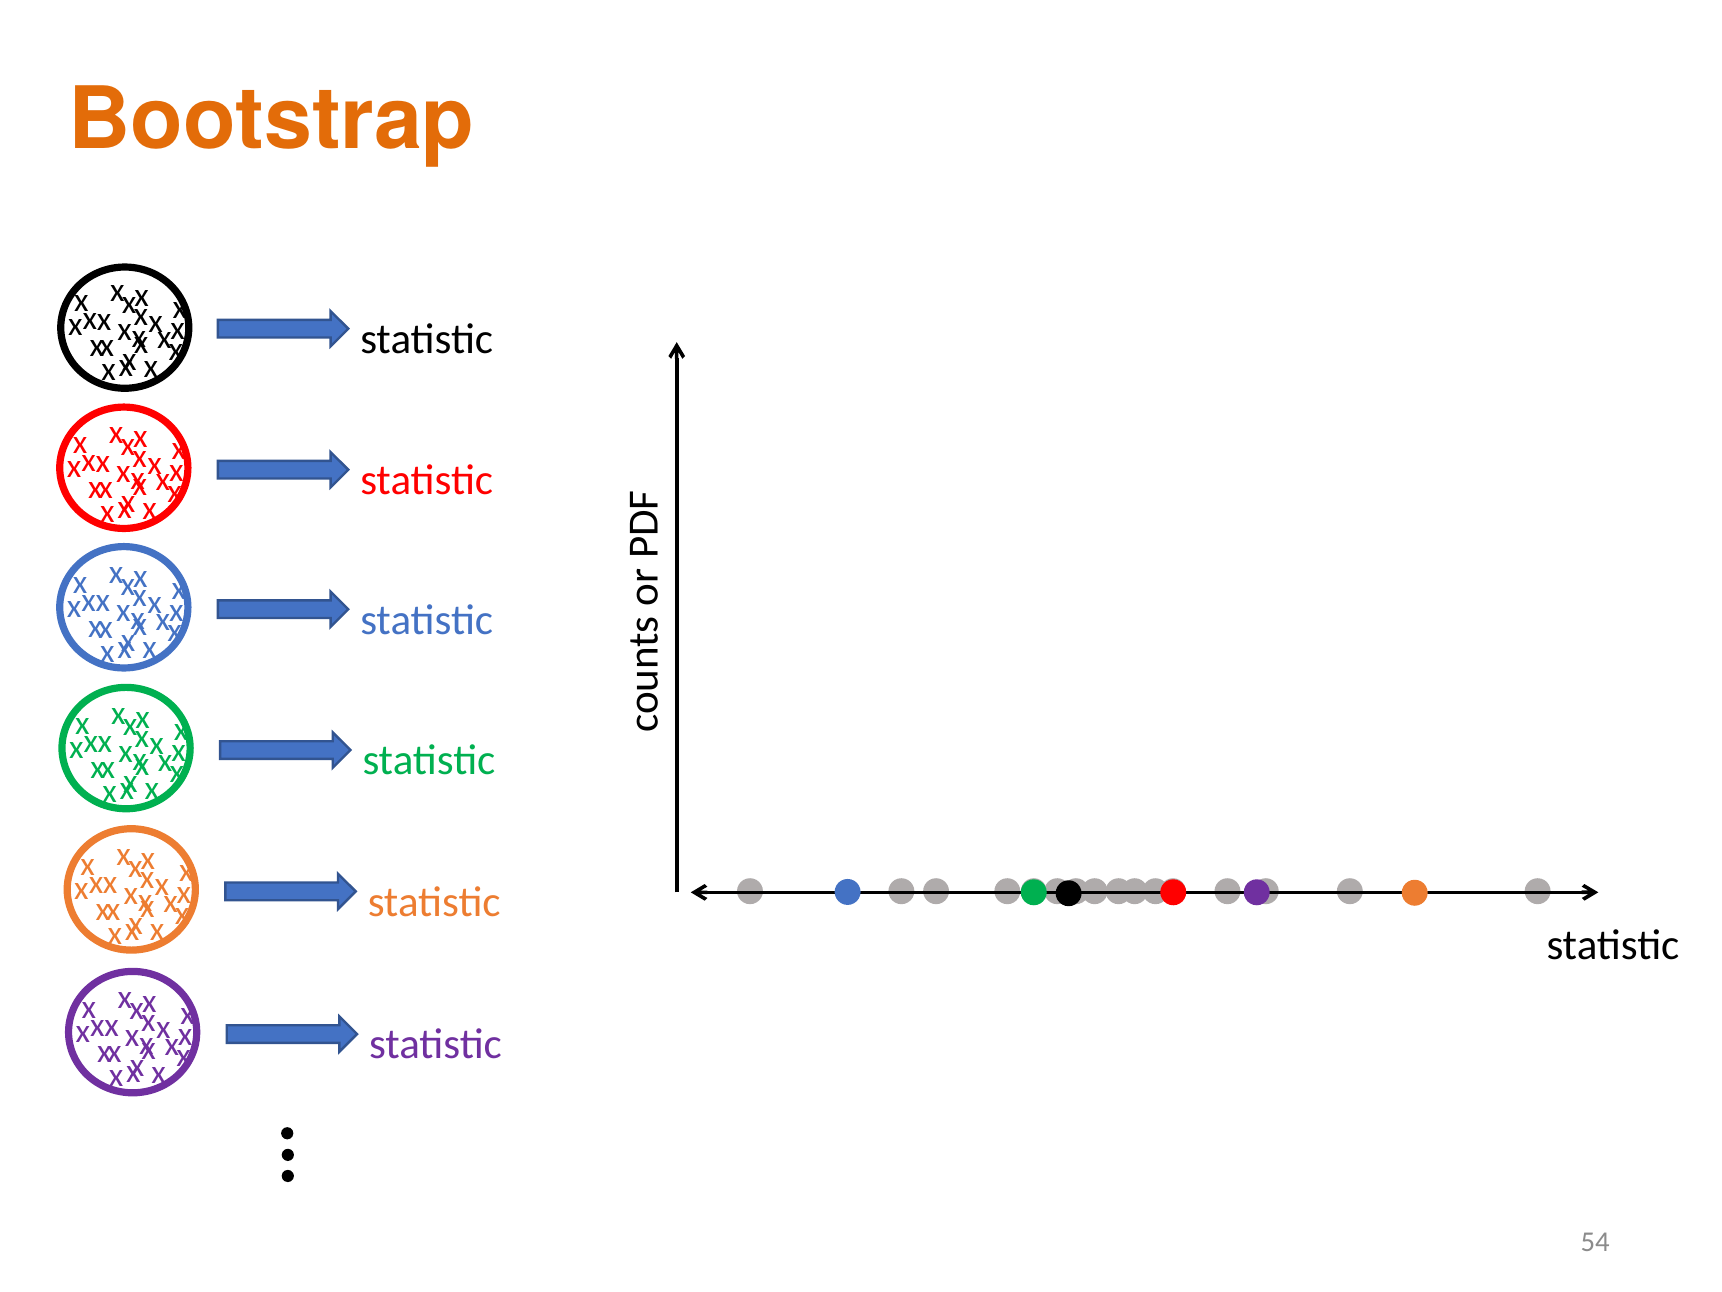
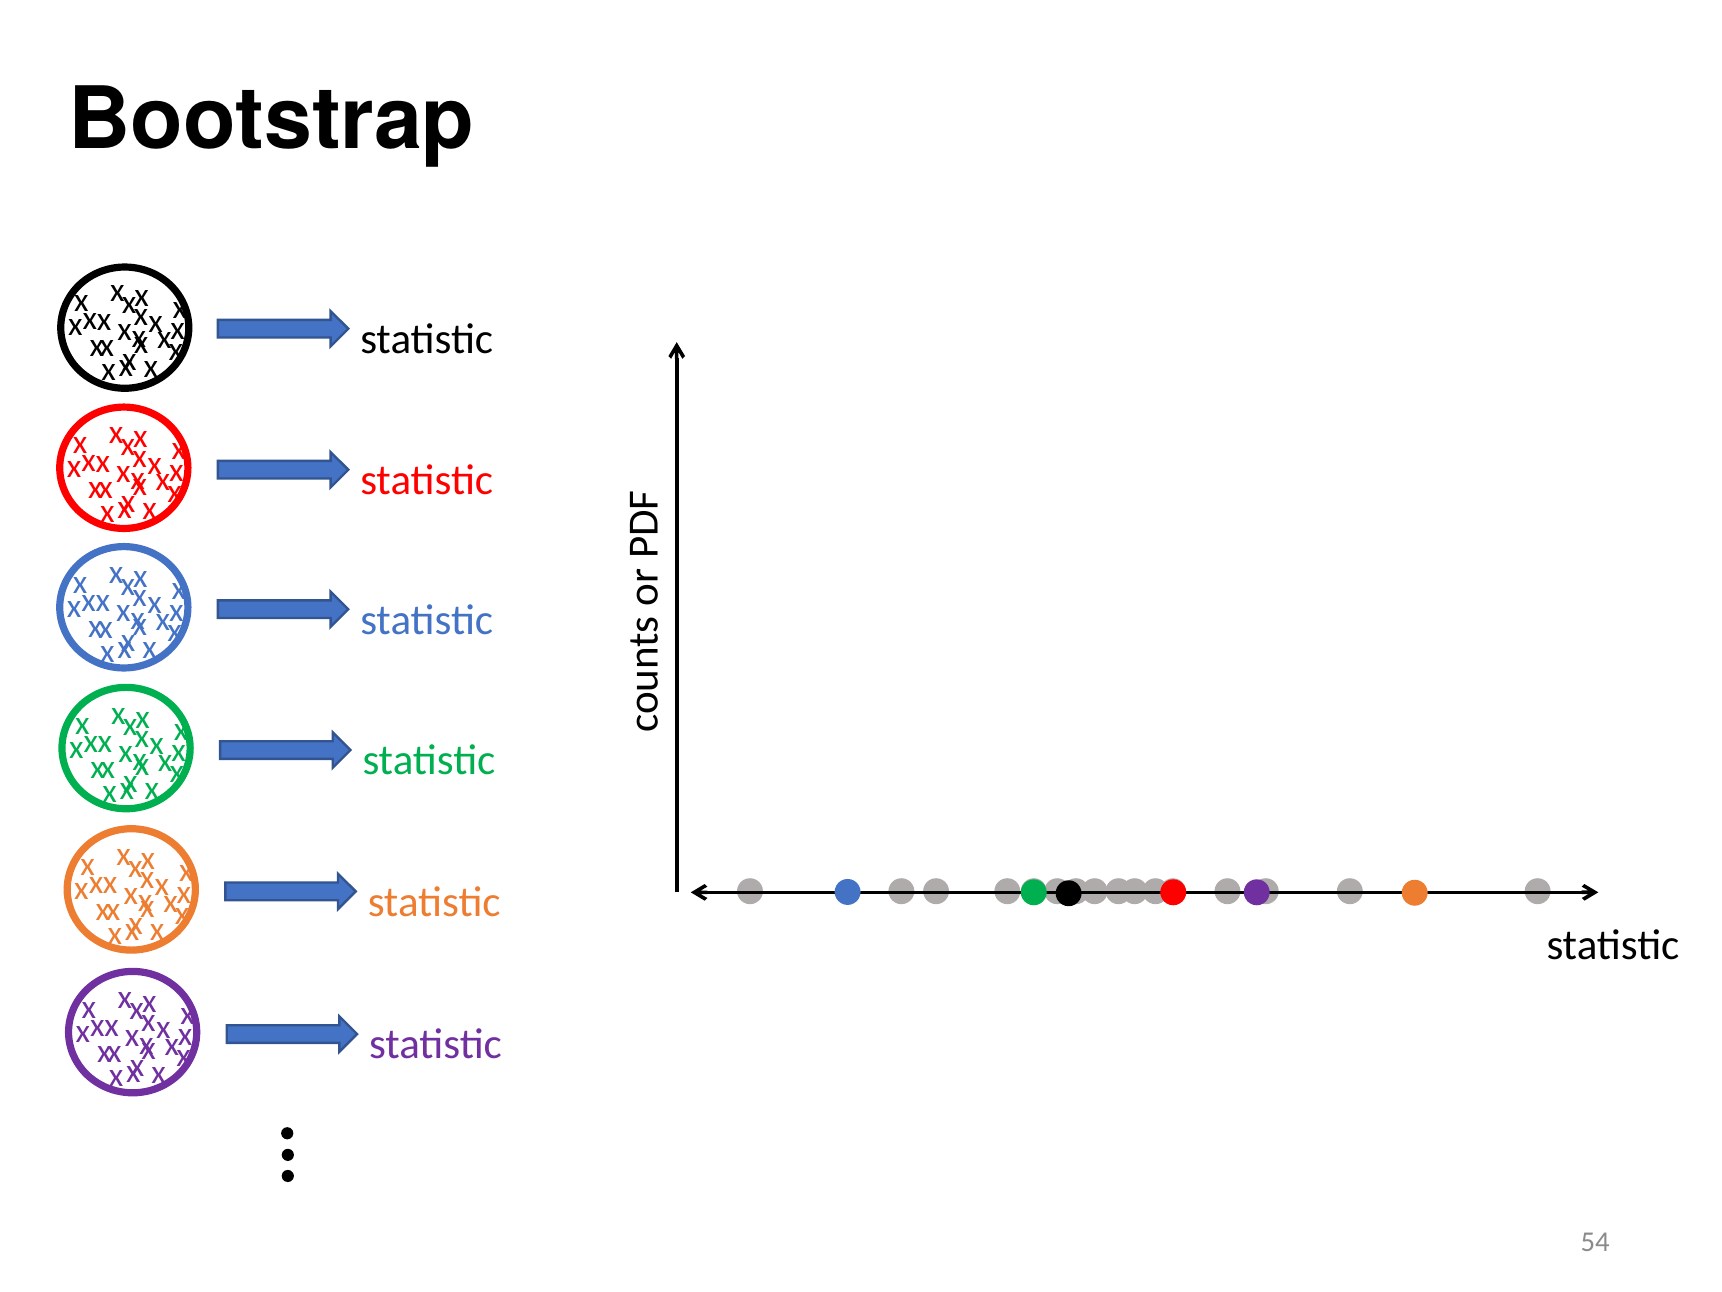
Bootstrap colour: orange -> black
